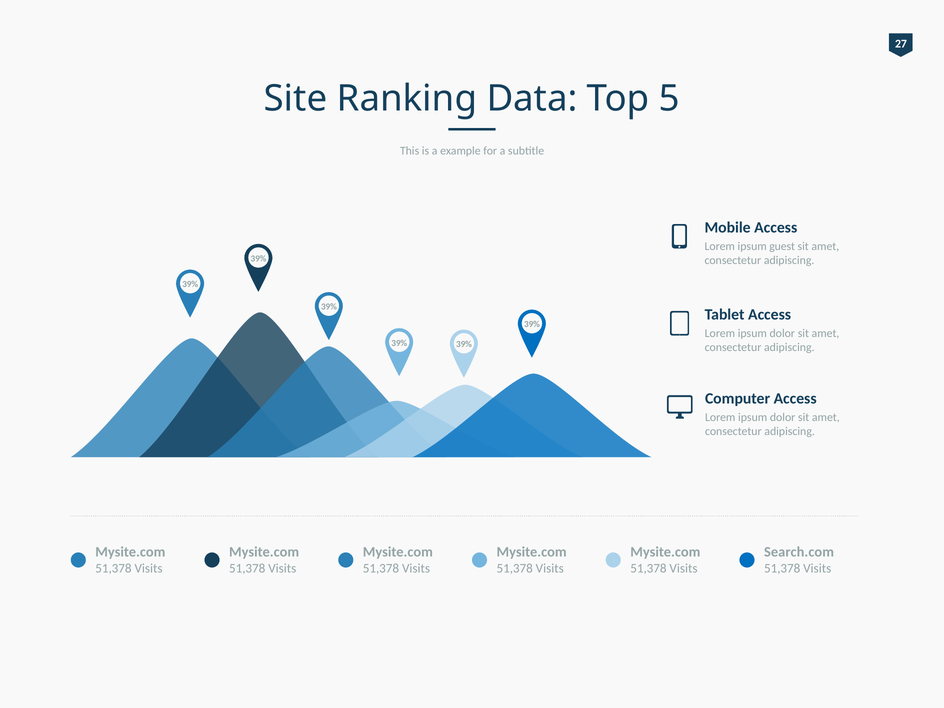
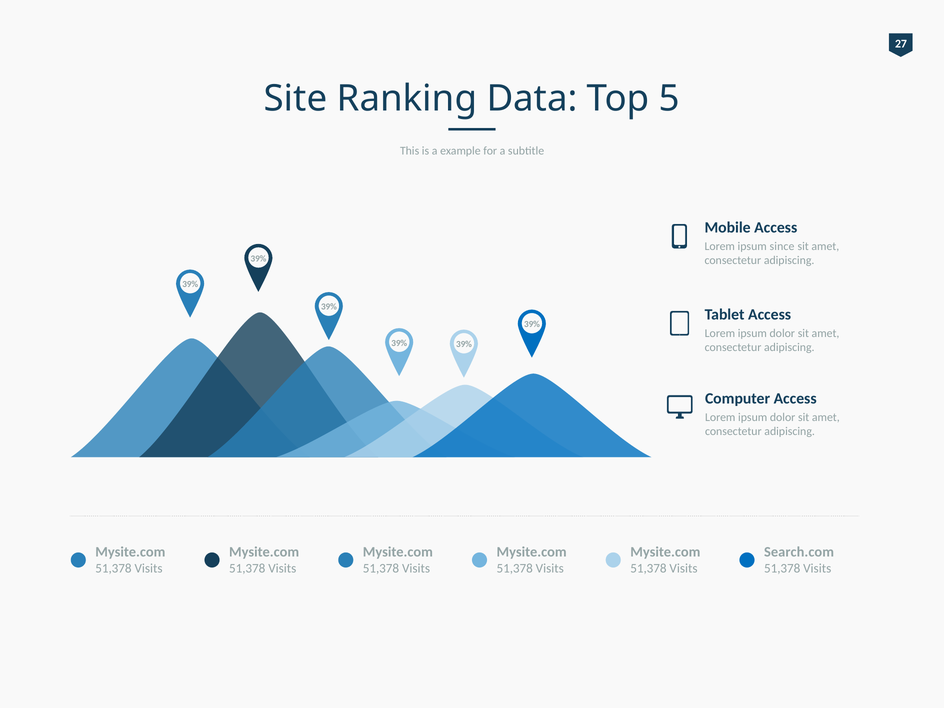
guest: guest -> since
